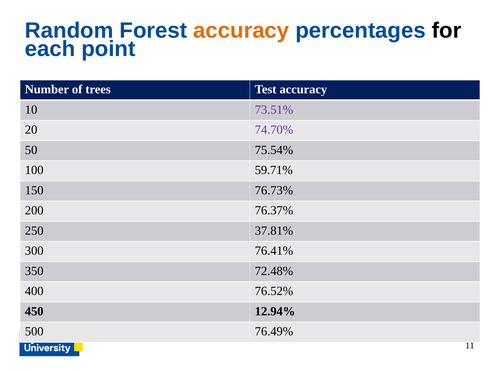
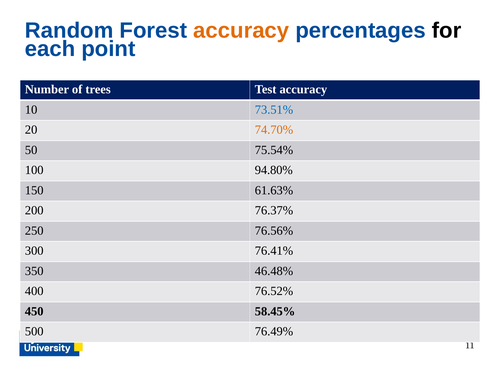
73.51% colour: purple -> blue
74.70% colour: purple -> orange
59.71%: 59.71% -> 94.80%
76.73%: 76.73% -> 61.63%
37.81%: 37.81% -> 76.56%
72.48%: 72.48% -> 46.48%
12.94%: 12.94% -> 58.45%
